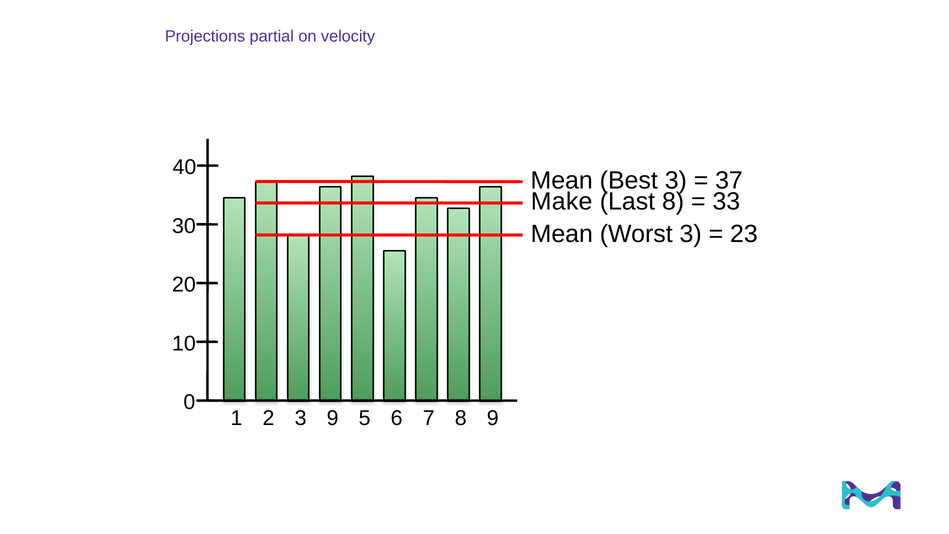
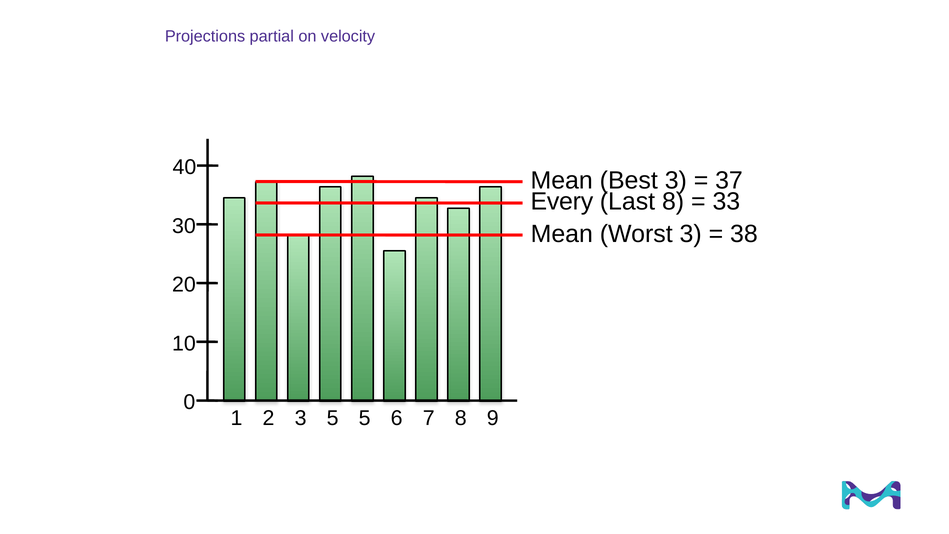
Make: Make -> Every
23: 23 -> 38
3 9: 9 -> 5
